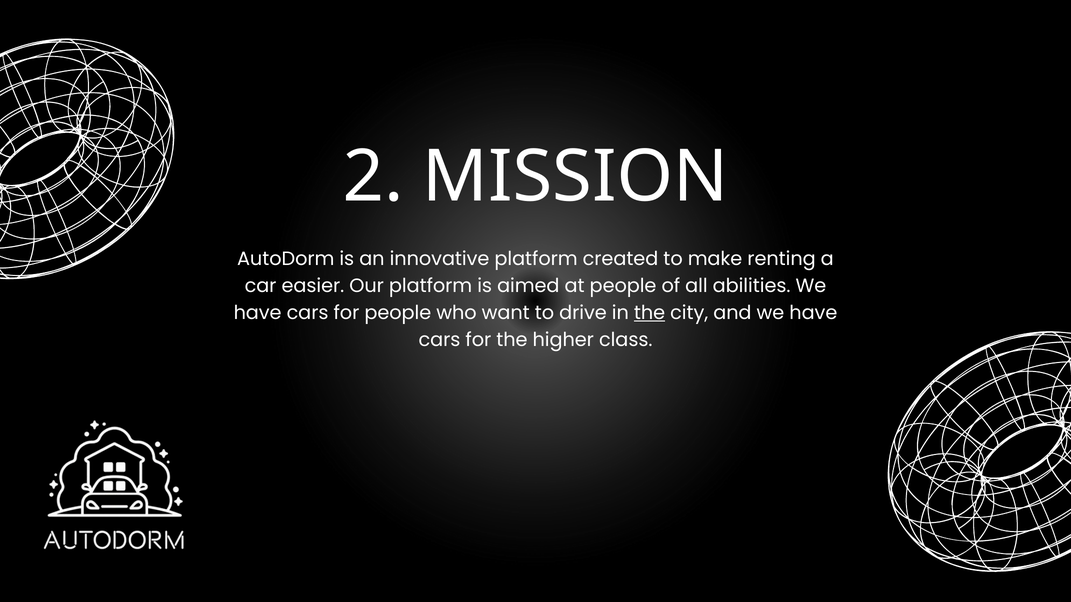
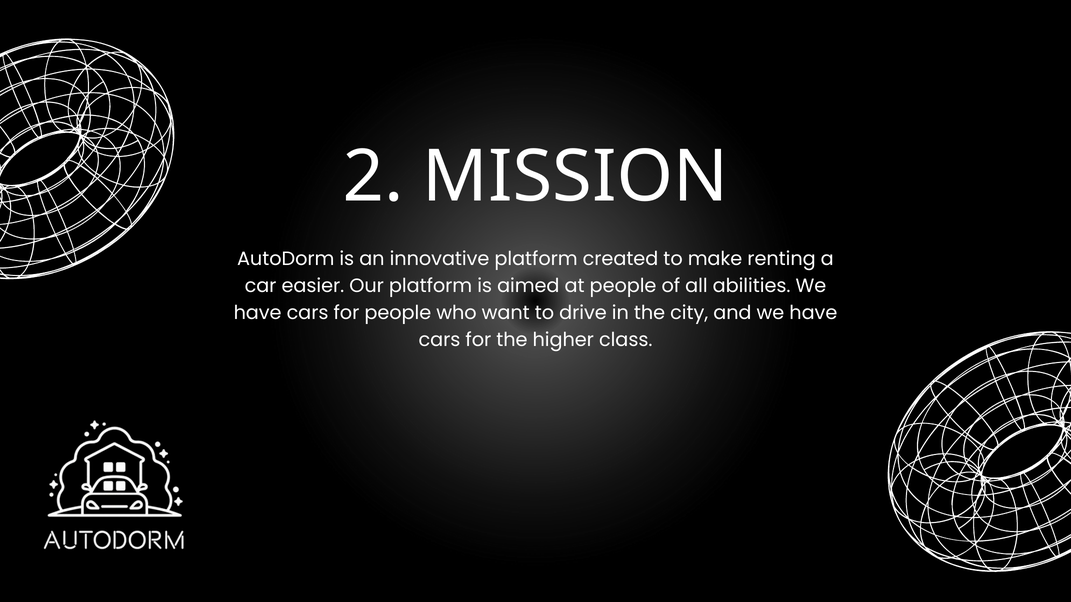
the at (650, 313) underline: present -> none
